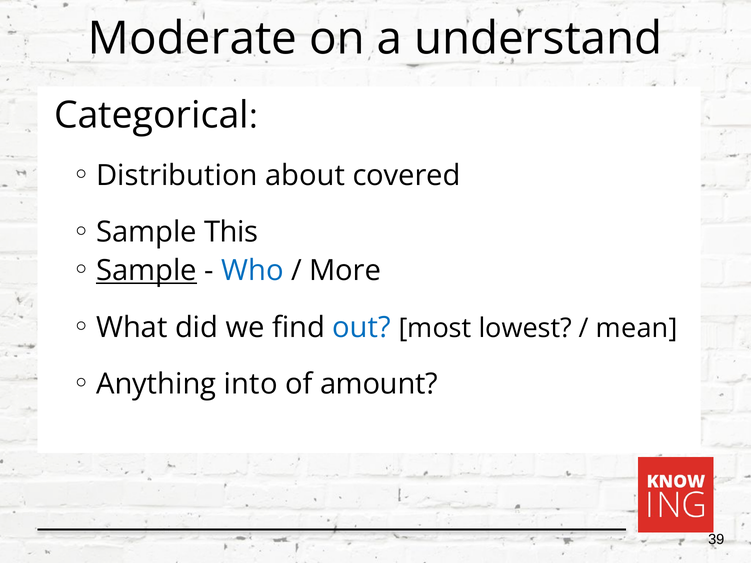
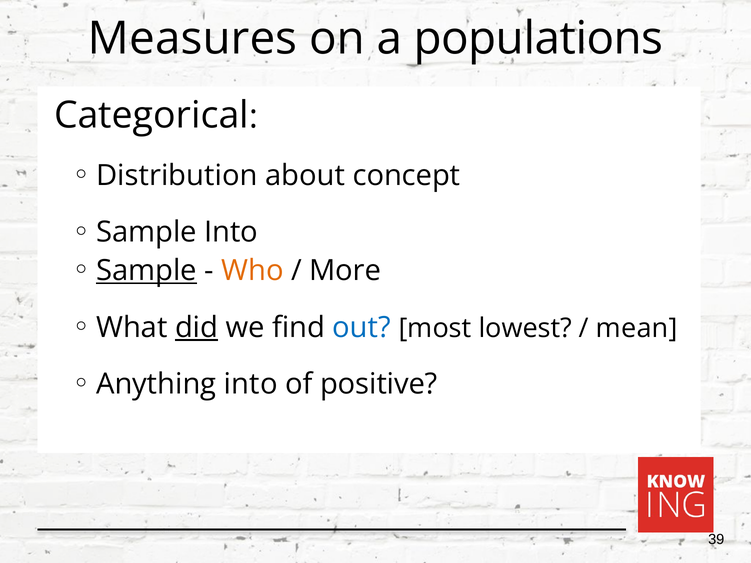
Moderate: Moderate -> Measures
understand: understand -> populations
covered: covered -> concept
Sample This: This -> Into
Who colour: blue -> orange
did underline: none -> present
amount: amount -> positive
